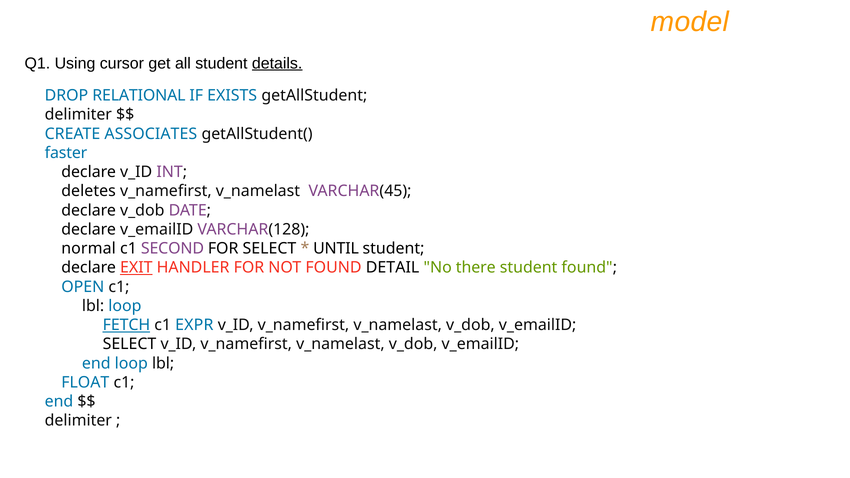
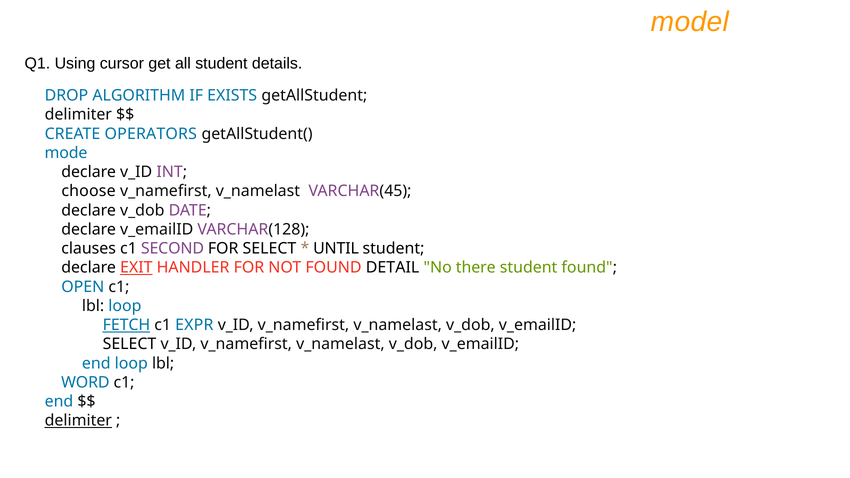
details underline: present -> none
RELATIONAL: RELATIONAL -> ALGORITHM
ASSOCIATES: ASSOCIATES -> OPERATORS
faster: faster -> mode
deletes: deletes -> choose
normal: normal -> clauses
FLOAT: FLOAT -> WORD
delimiter at (78, 421) underline: none -> present
